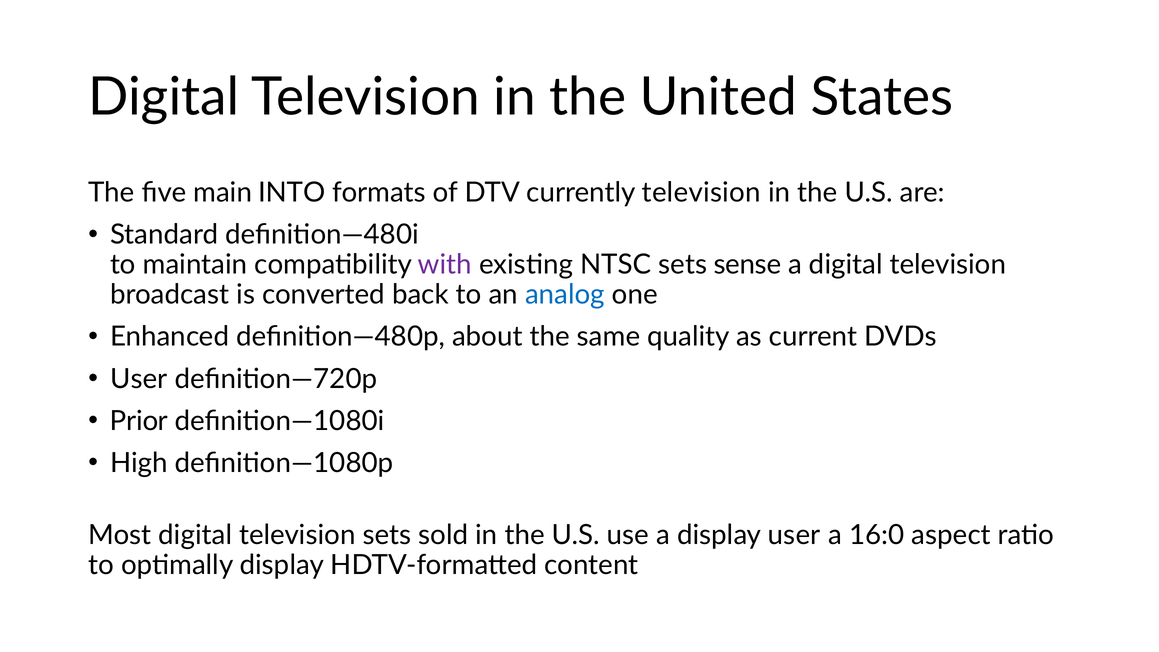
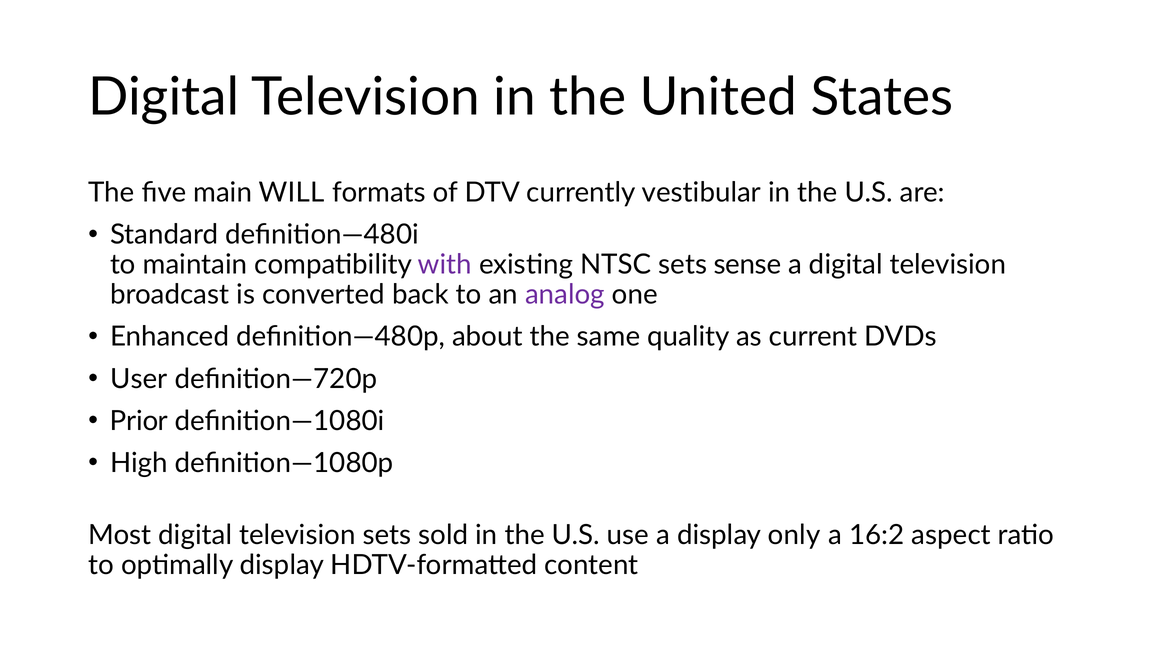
INTO: INTO -> WILL
currently television: television -> vestibular
analog colour: blue -> purple
display user: user -> only
16:0: 16:0 -> 16:2
